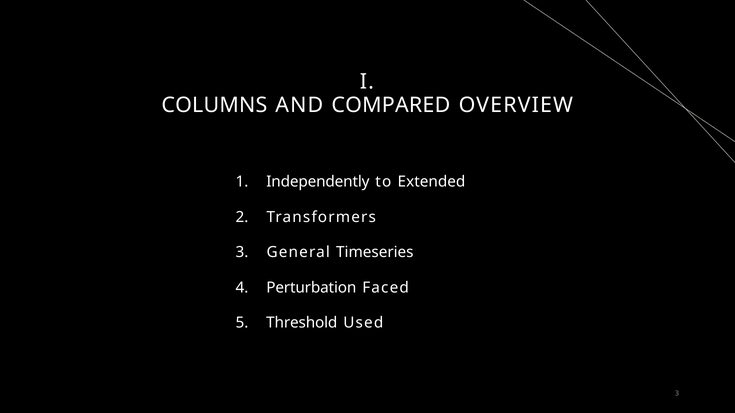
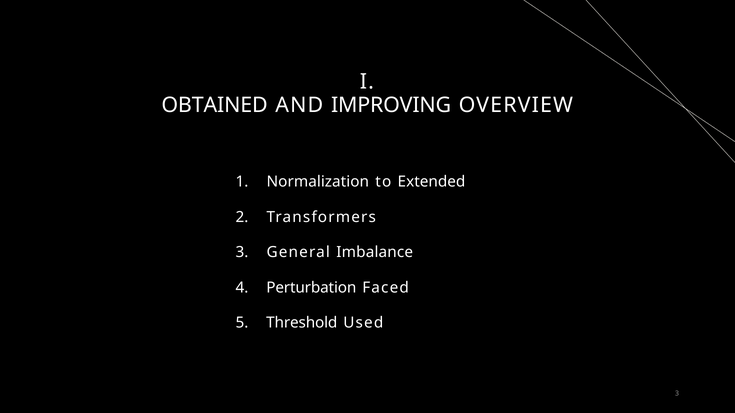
COLUMNS: COLUMNS -> OBTAINED
COMPARED: COMPARED -> IMPROVING
Independently: Independently -> Normalization
Timeseries: Timeseries -> Imbalance
